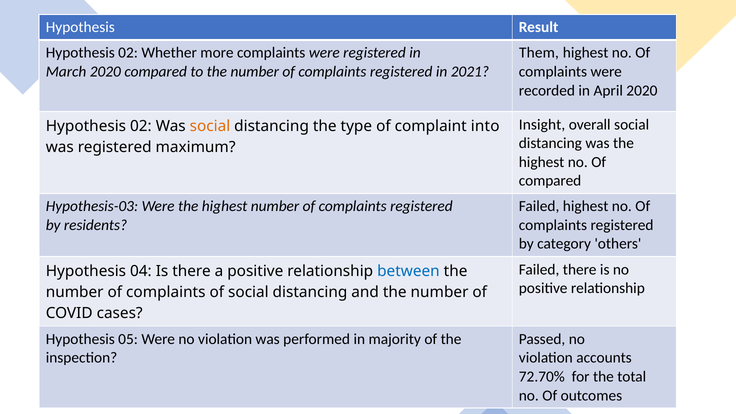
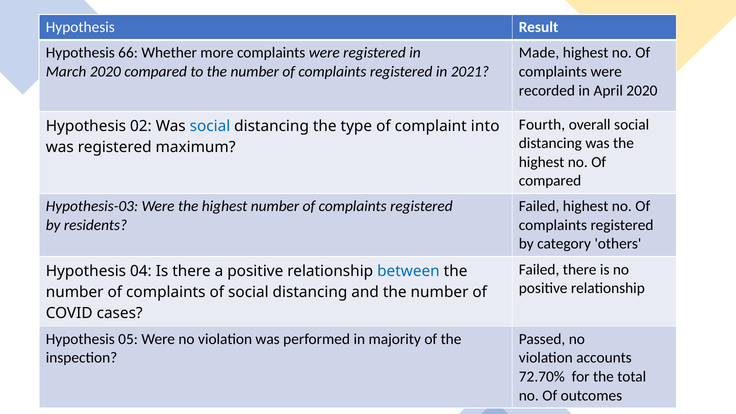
02 at (128, 53): 02 -> 66
Them: Them -> Made
Insight: Insight -> Fourth
social at (210, 126) colour: orange -> blue
